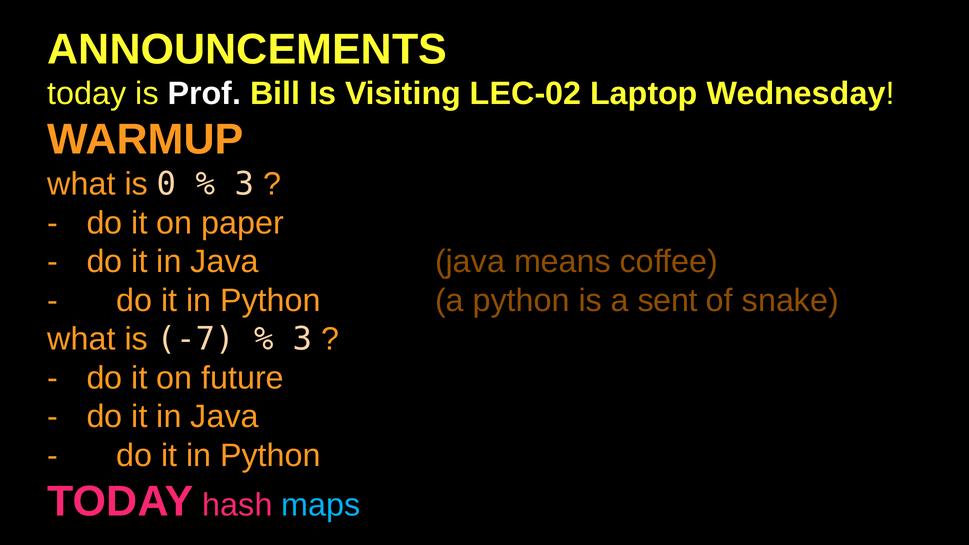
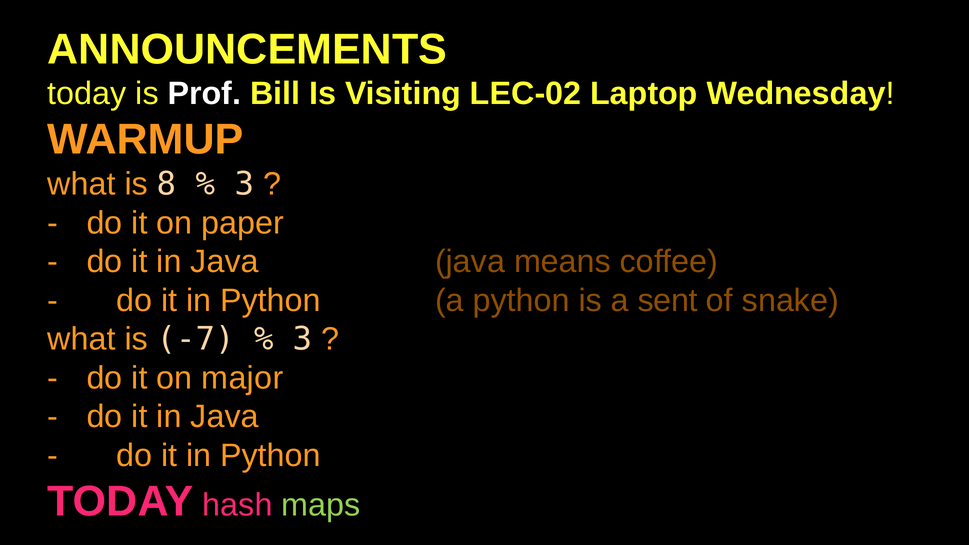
0: 0 -> 8
future: future -> major
maps colour: light blue -> light green
